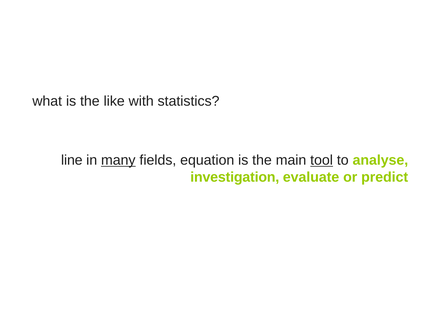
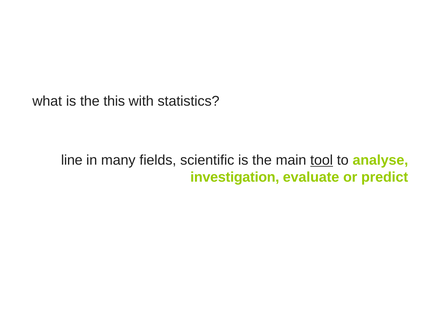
like: like -> this
many underline: present -> none
equation: equation -> scientific
